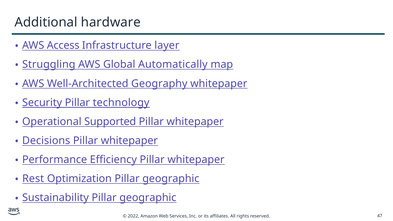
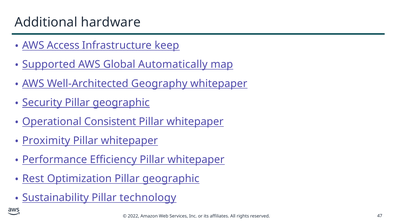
layer: layer -> keep
Struggling: Struggling -> Supported
Security Pillar technology: technology -> geographic
Supported: Supported -> Consistent
Decisions: Decisions -> Proximity
Sustainability Pillar geographic: geographic -> technology
